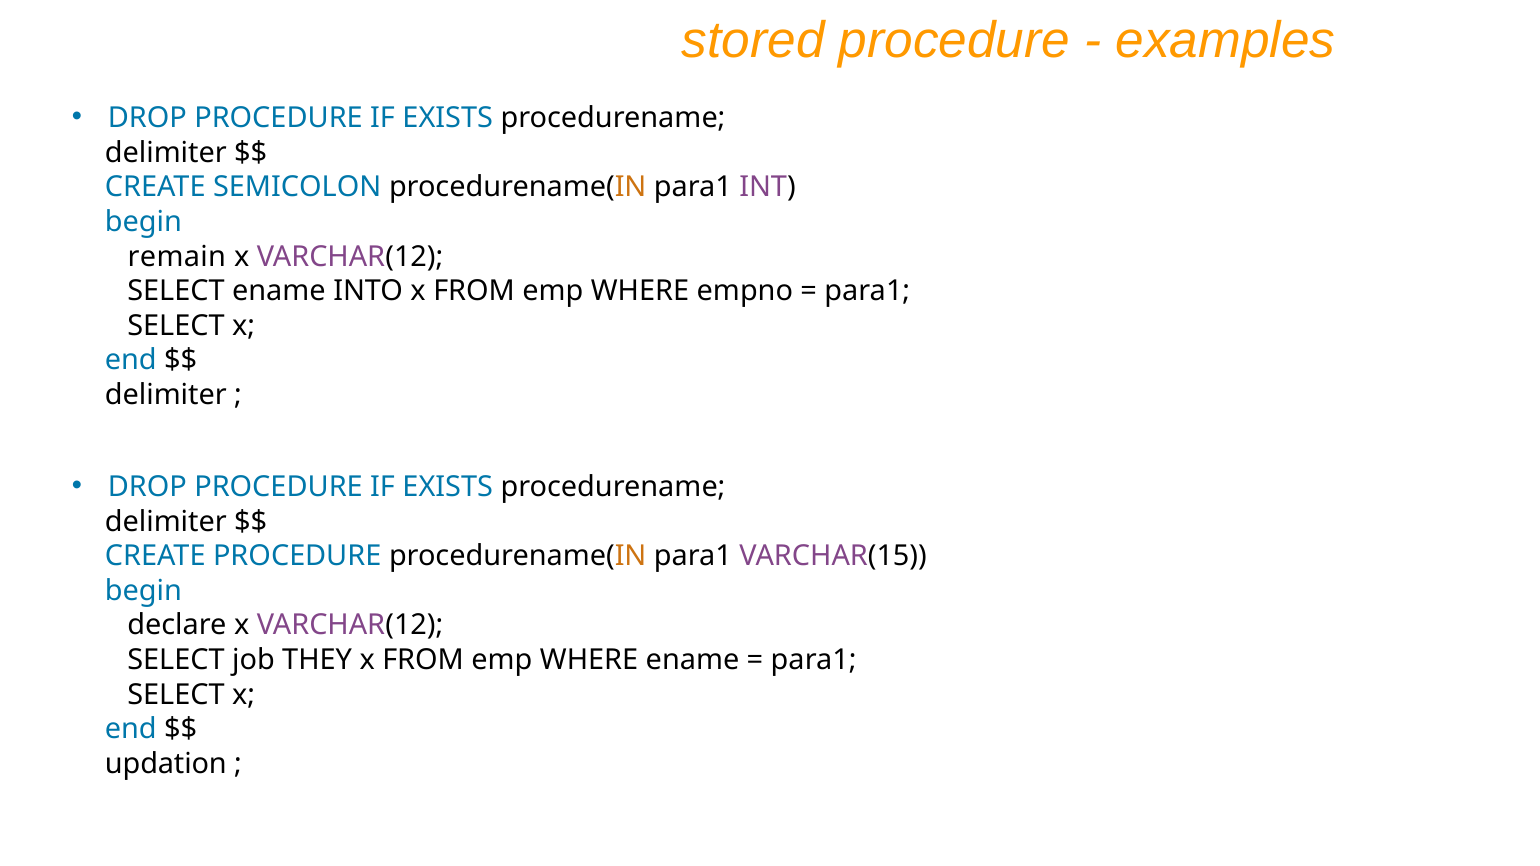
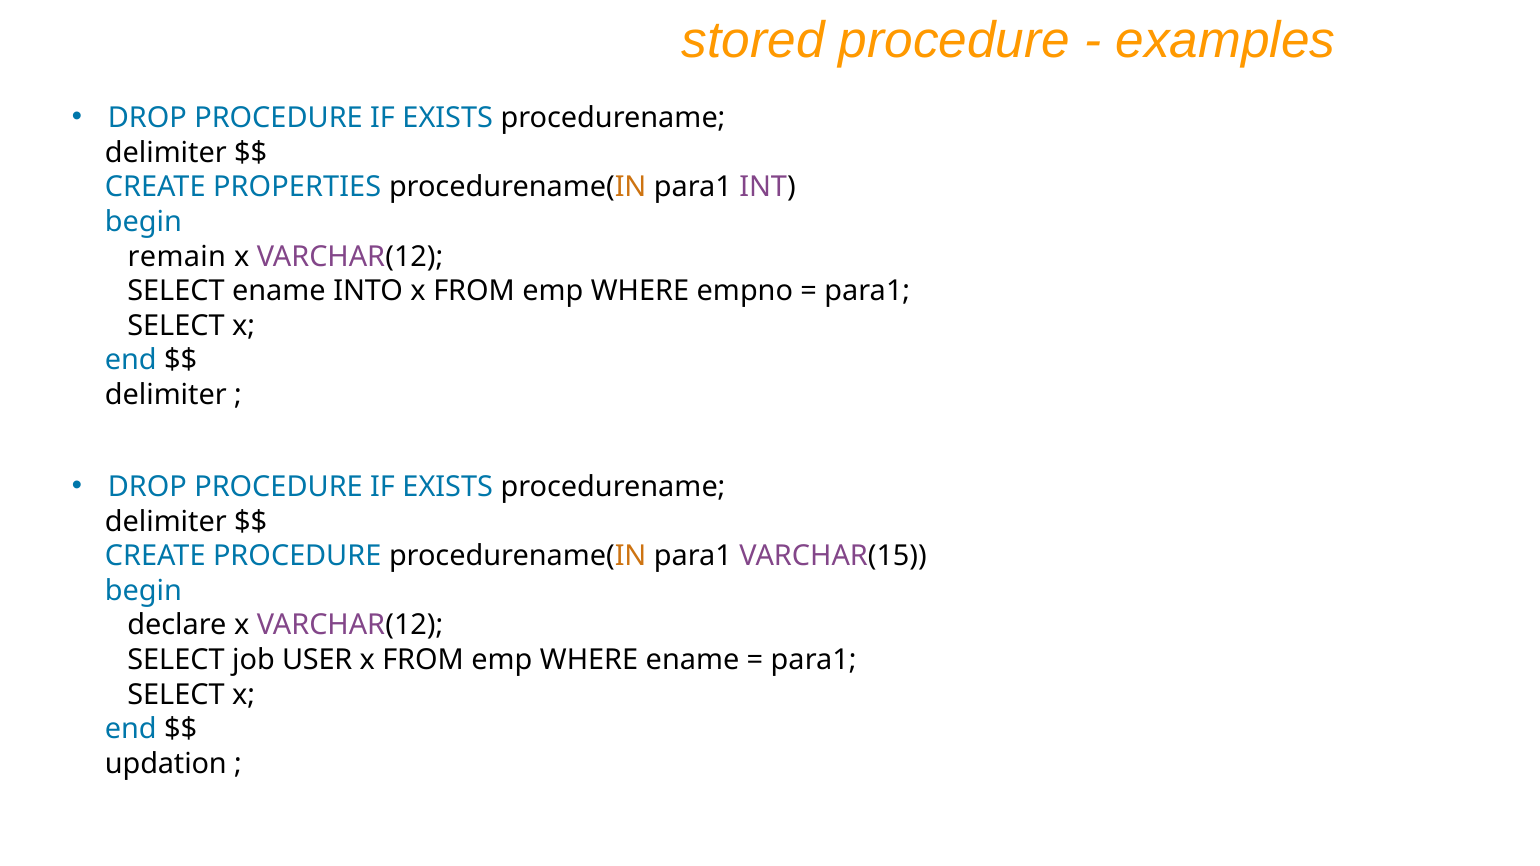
SEMICOLON: SEMICOLON -> PROPERTIES
THEY: THEY -> USER
